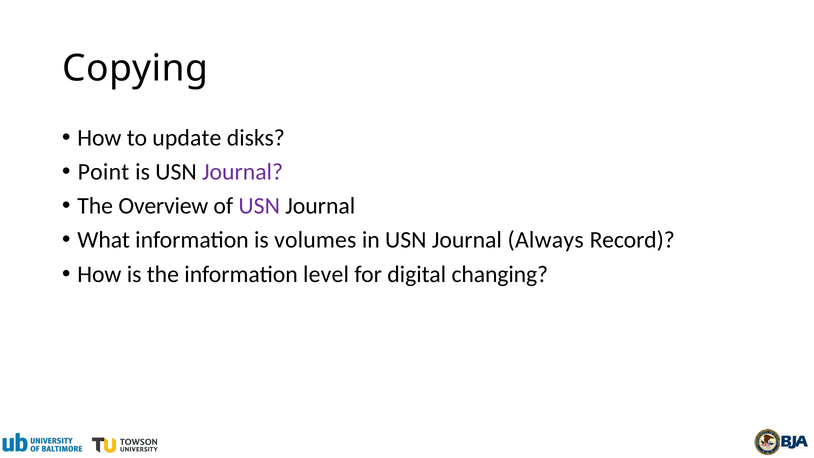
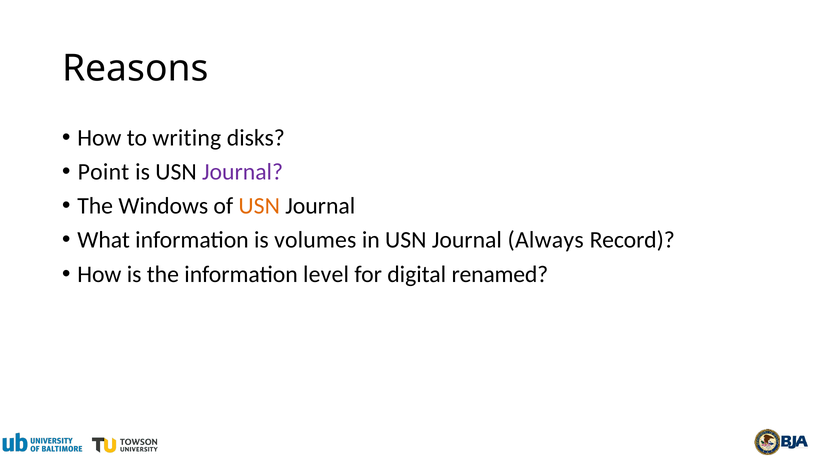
Copying: Copying -> Reasons
update: update -> writing
Overview: Overview -> Windows
USN at (259, 206) colour: purple -> orange
changing: changing -> renamed
